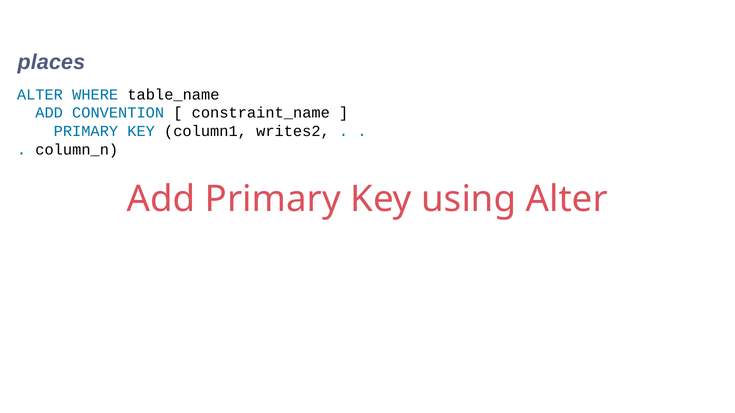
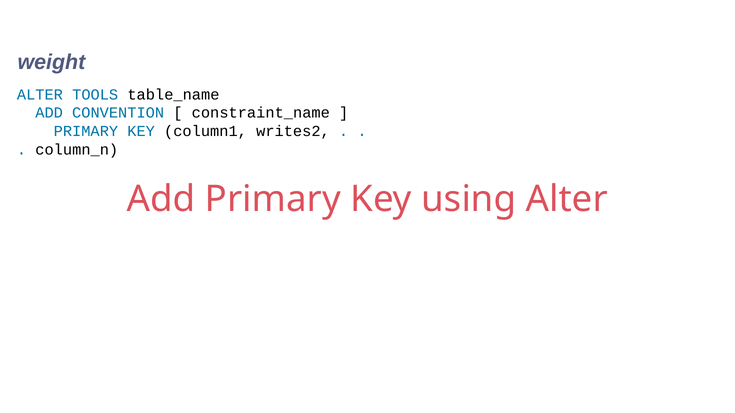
places: places -> weight
WHERE: WHERE -> TOOLS
